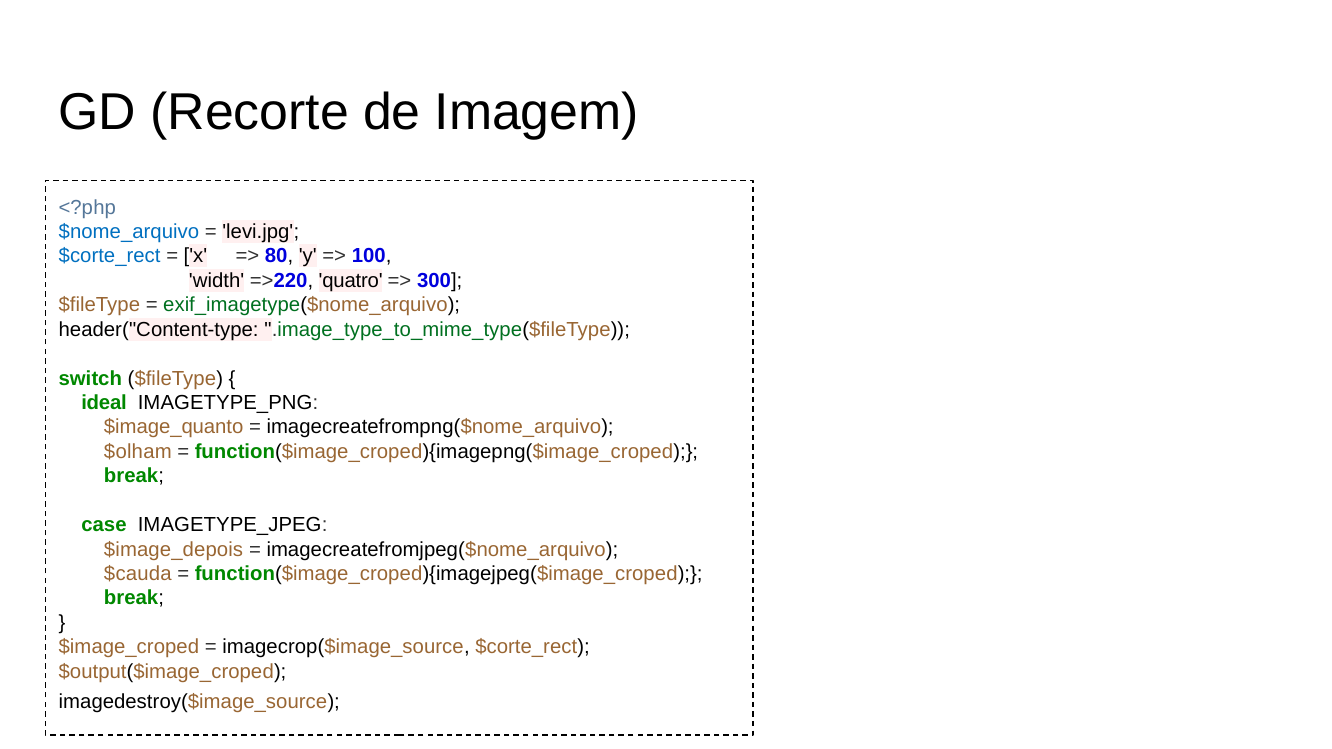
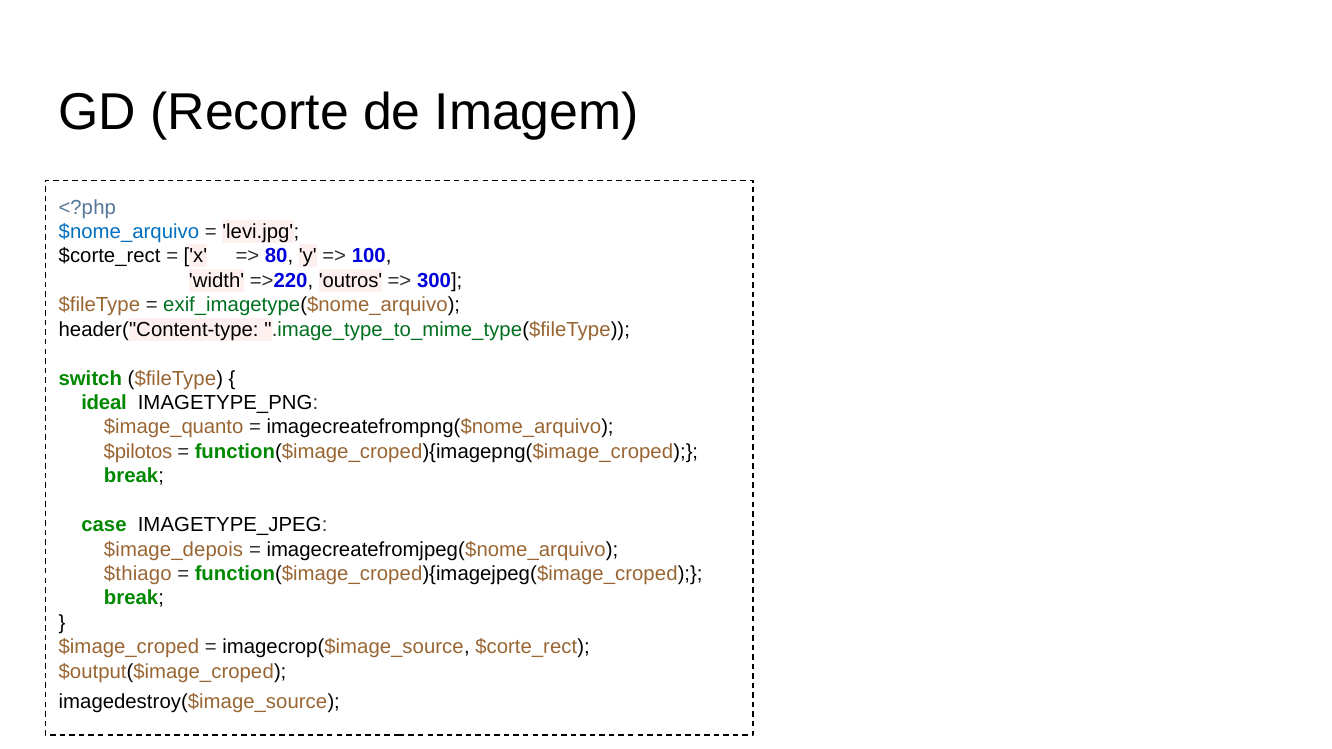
$corte_rect at (110, 256) colour: blue -> black
quatro: quatro -> outros
$olham: $olham -> $pilotos
$cauda: $cauda -> $thiago
